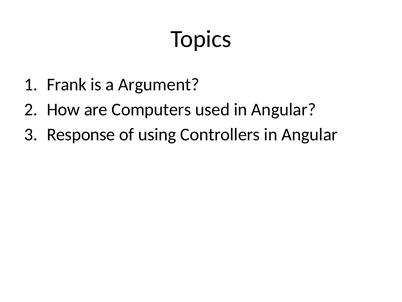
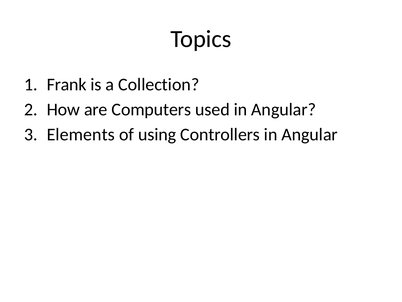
Argument: Argument -> Collection
Response: Response -> Elements
